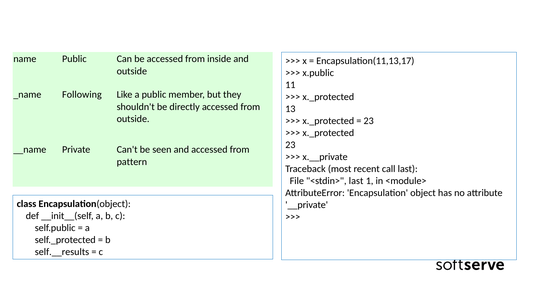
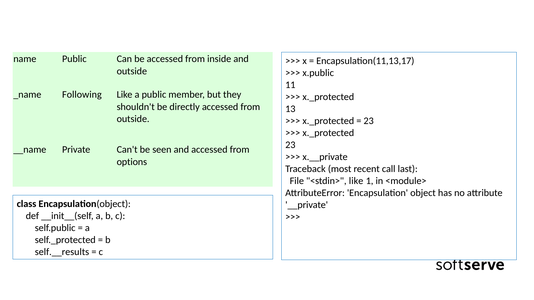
pattern: pattern -> options
<stdin> last: last -> like
